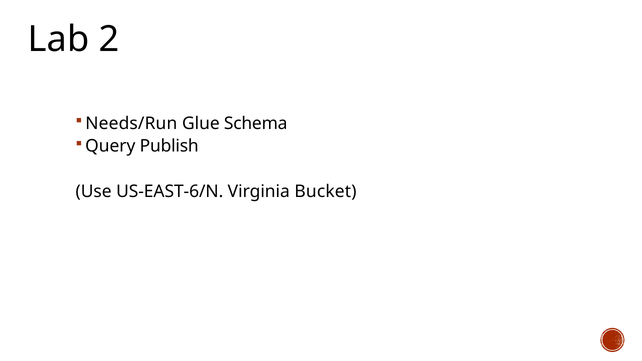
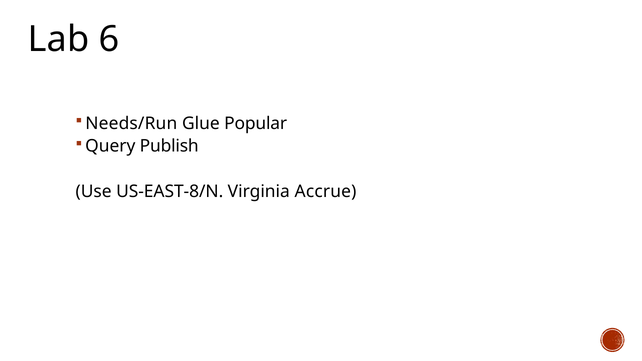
2: 2 -> 6
Schema: Schema -> Popular
US-EAST-6/N: US-EAST-6/N -> US-EAST-8/N
Bucket: Bucket -> Accrue
